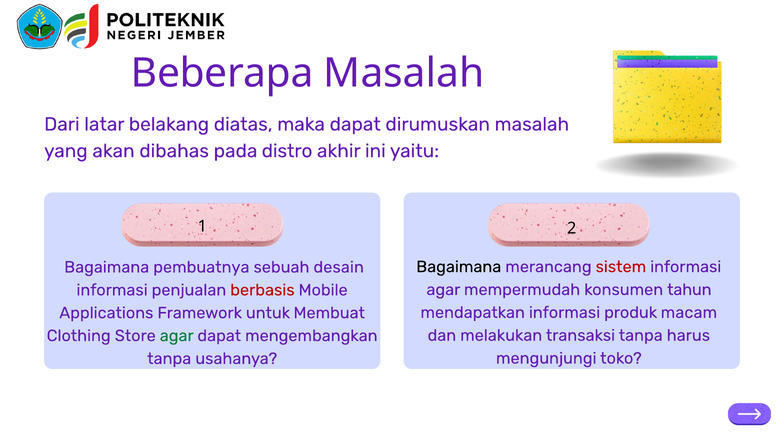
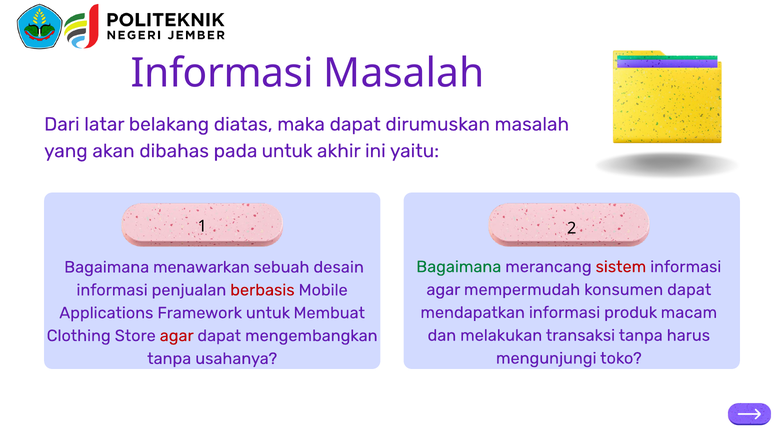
Beberapa at (222, 73): Beberapa -> Informasi
pada distro: distro -> untuk
Bagaimana at (459, 267) colour: black -> green
pembuatnya: pembuatnya -> menawarkan
konsumen tahun: tahun -> dapat
agar at (177, 336) colour: green -> red
